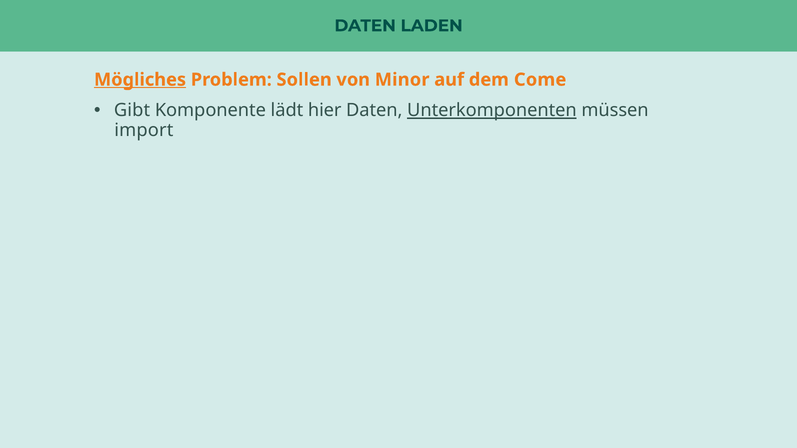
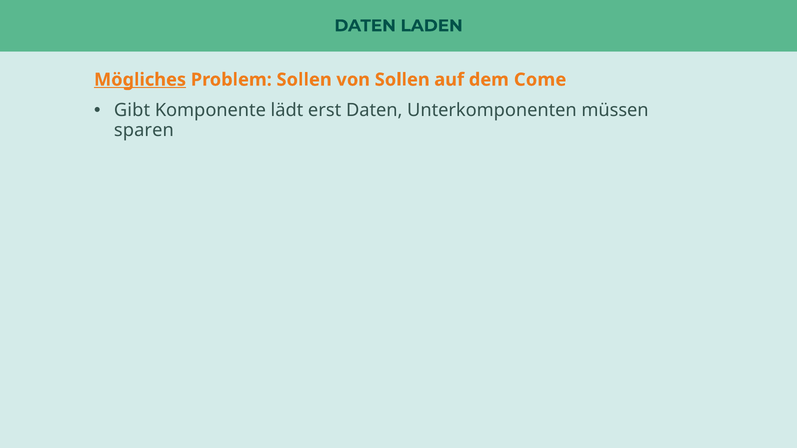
von Minor: Minor -> Sollen
hier: hier -> erst
Unterkomponenten underline: present -> none
import: import -> sparen
